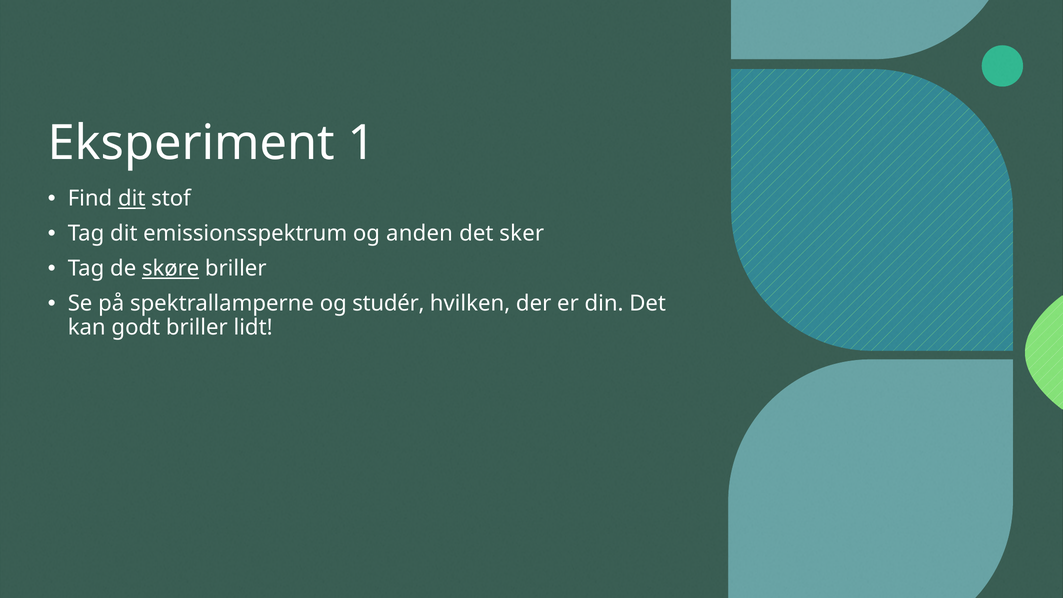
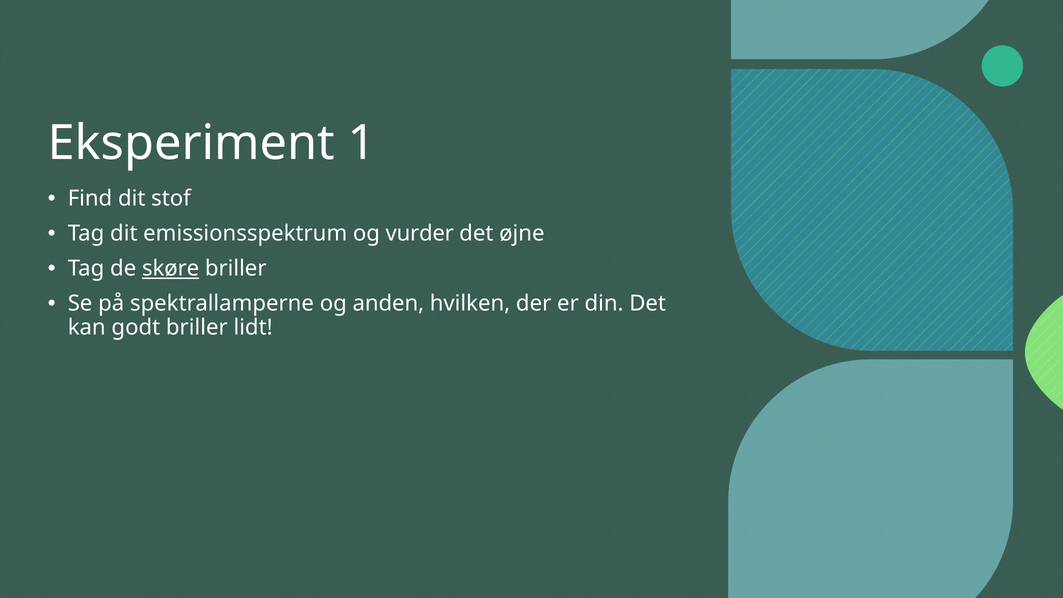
dit at (132, 199) underline: present -> none
anden: anden -> vurder
sker: sker -> øjne
studér: studér -> anden
